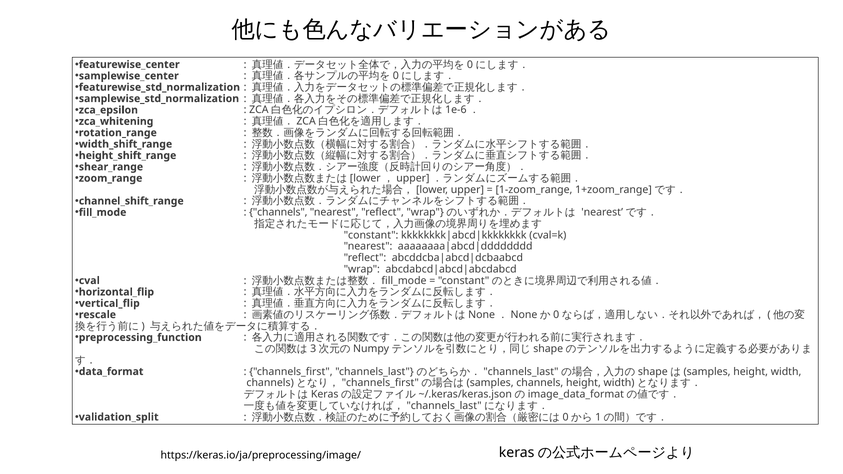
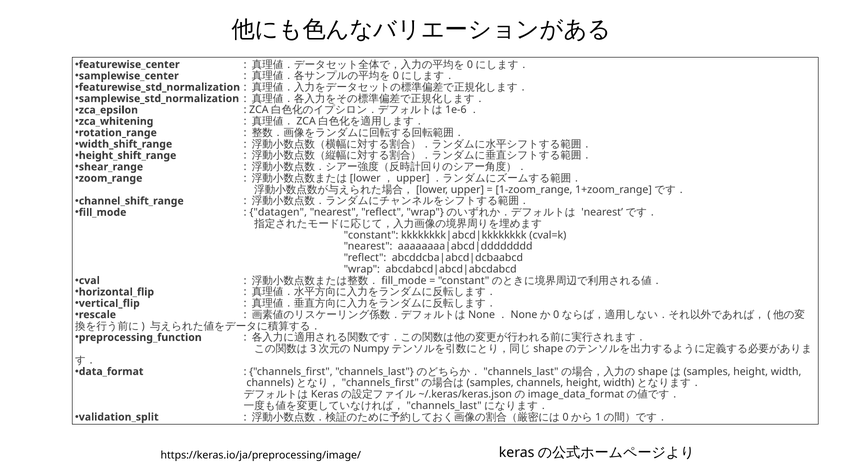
channels at (278, 212): channels -> datagen
